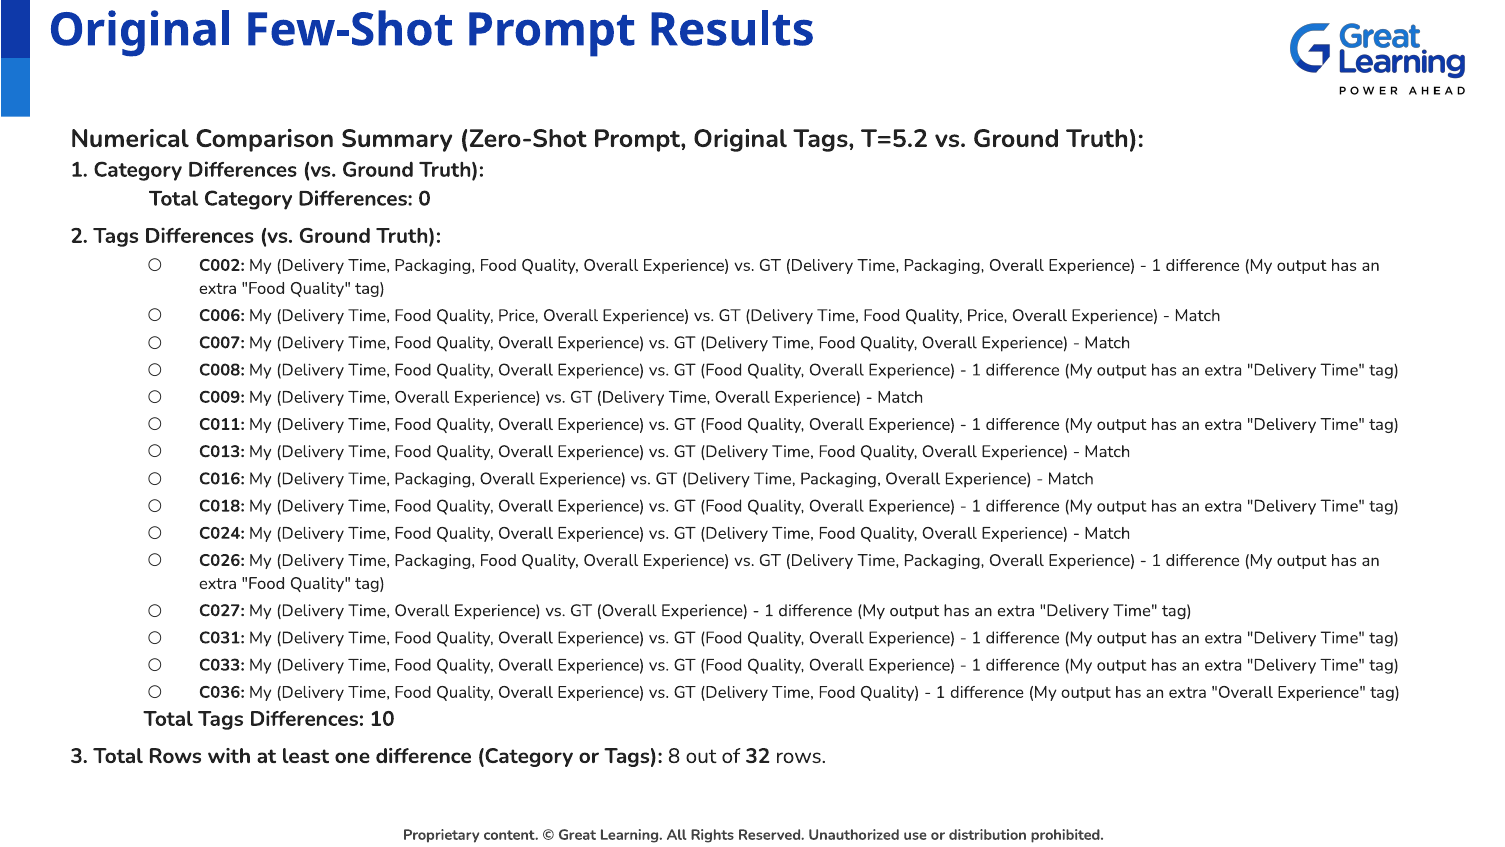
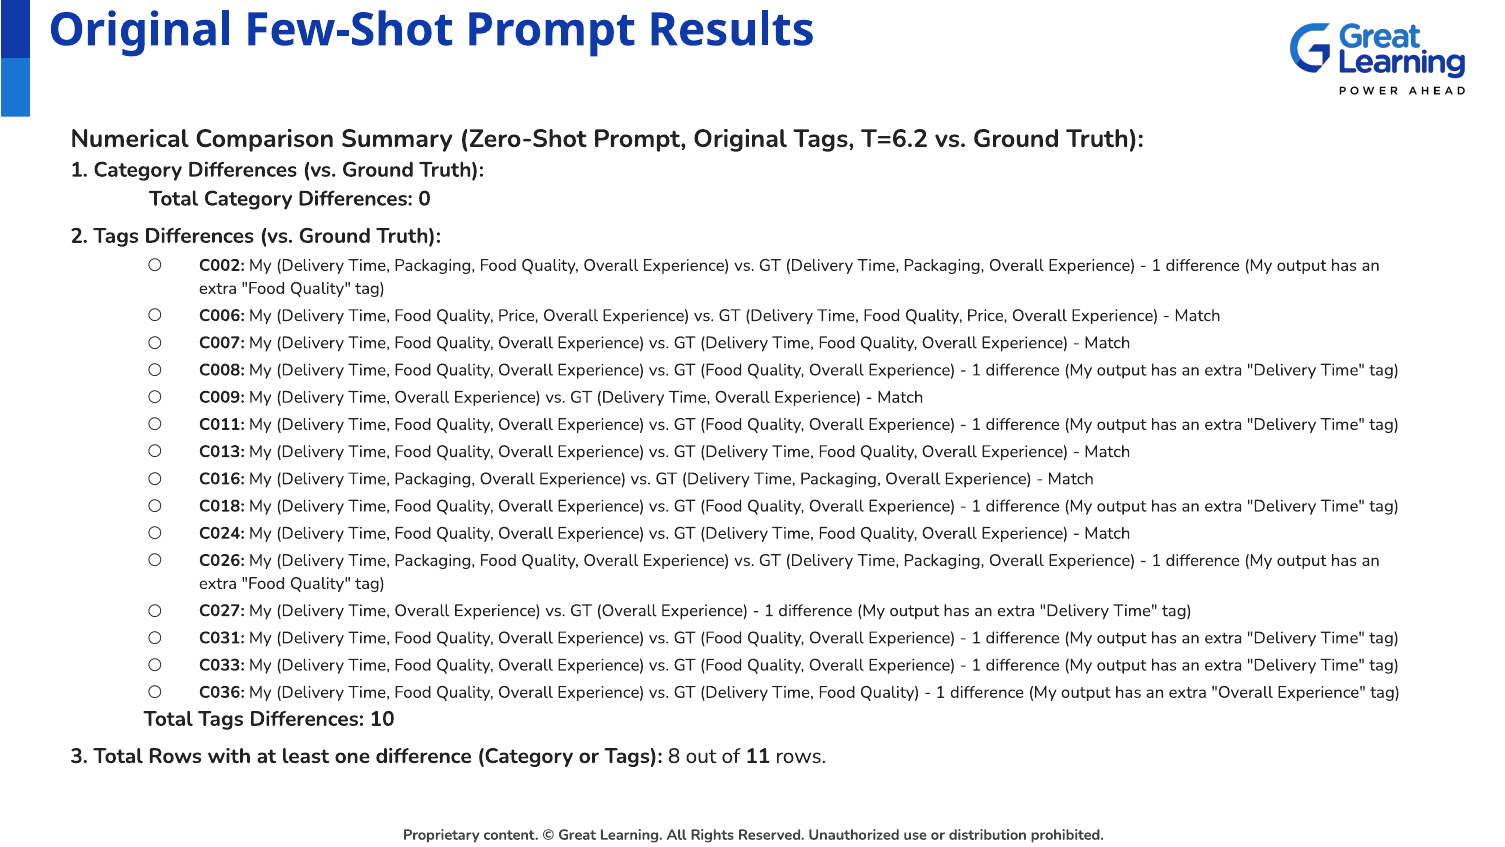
T=5.2: T=5.2 -> T=6.2
32: 32 -> 11
